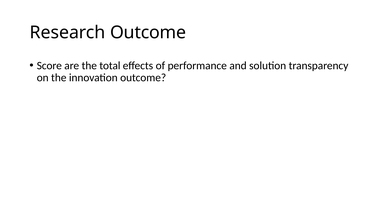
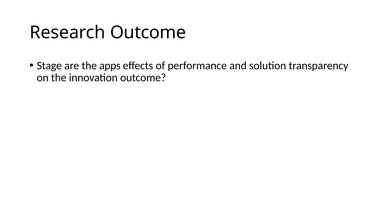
Score: Score -> Stage
total: total -> apps
